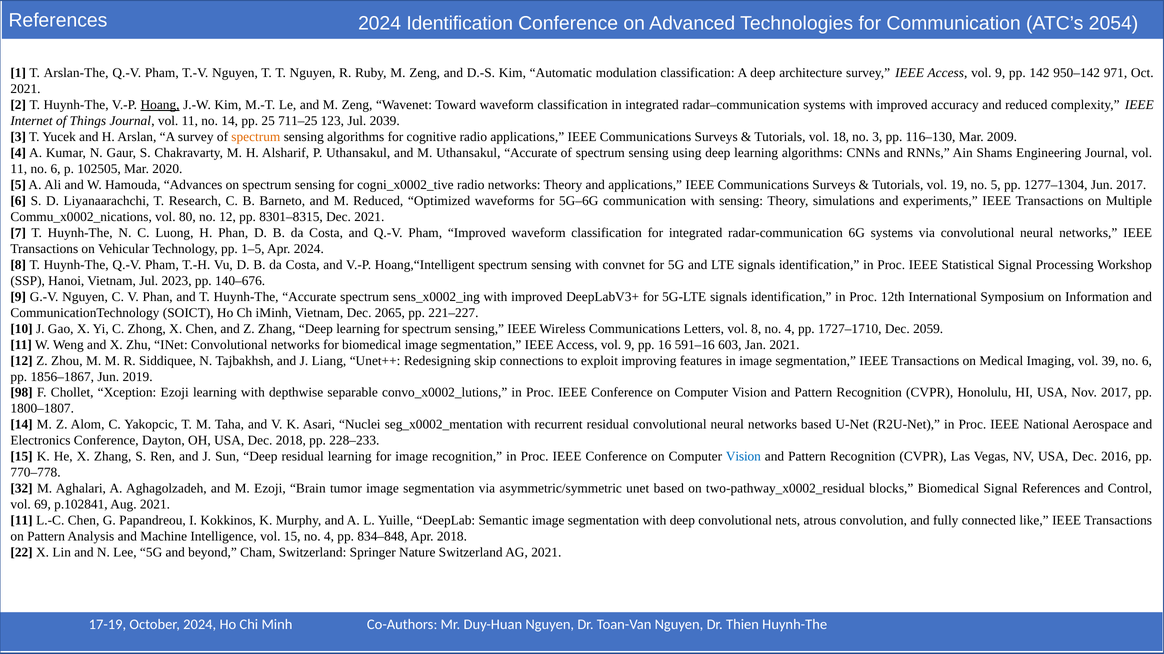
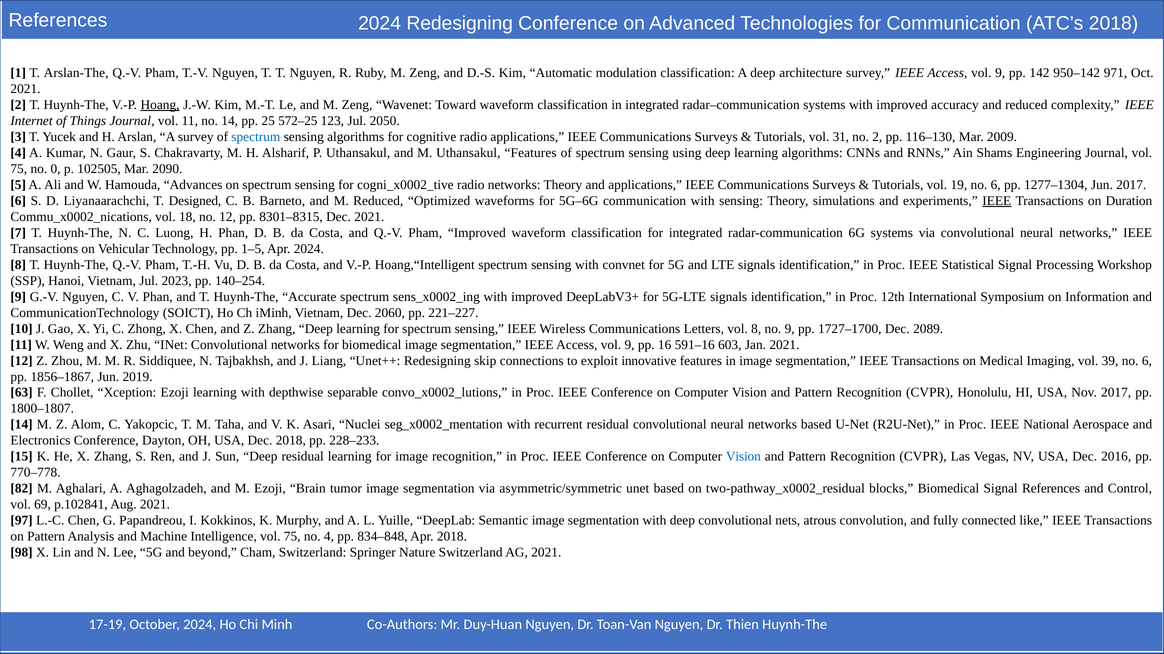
2024 Identification: Identification -> Redesigning
ATC’s 2054: 2054 -> 2018
711–25: 711–25 -> 572–25
2039: 2039 -> 2050
spectrum at (256, 137) colour: orange -> blue
18: 18 -> 31
no 3: 3 -> 2
Uthansakul Accurate: Accurate -> Features
11 at (19, 169): 11 -> 75
6 at (56, 169): 6 -> 0
2020: 2020 -> 2090
19 no 5: 5 -> 6
Research: Research -> Designed
IEEE at (997, 201) underline: none -> present
Multiple: Multiple -> Duration
80: 80 -> 18
140–676: 140–676 -> 140–254
2065: 2065 -> 2060
8 no 4: 4 -> 9
1727–1710: 1727–1710 -> 1727–1700
2059: 2059 -> 2089
improving: improving -> innovative
98: 98 -> 63
32: 32 -> 82
11 at (22, 521): 11 -> 97
Intelligence vol 15: 15 -> 75
22: 22 -> 98
